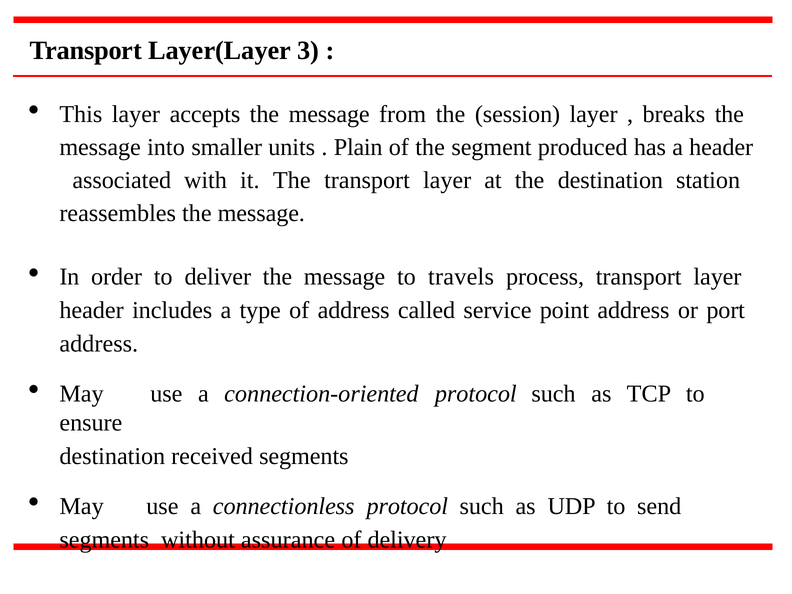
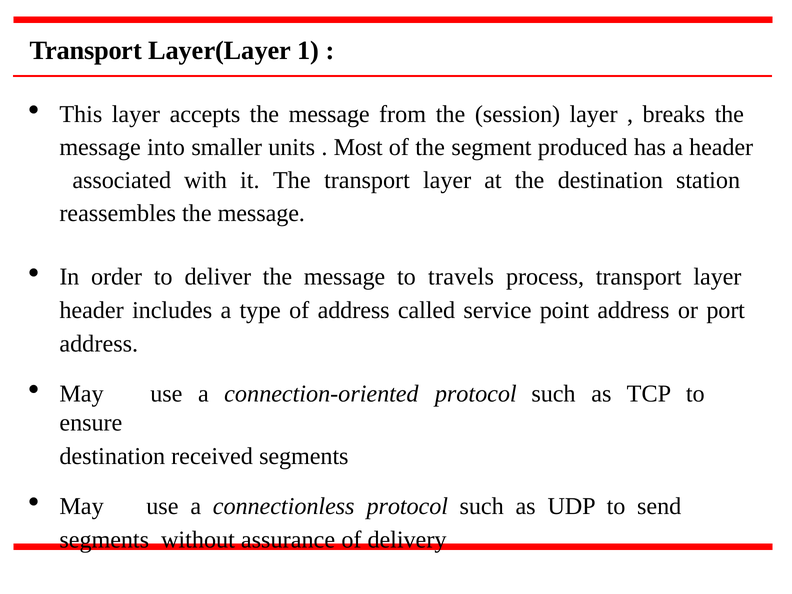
3: 3 -> 1
Plain: Plain -> Most
